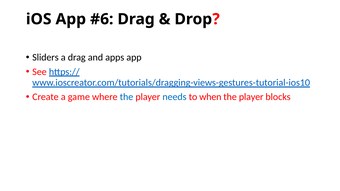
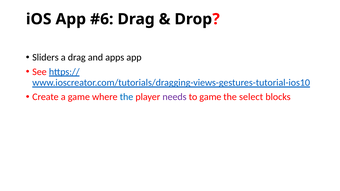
needs colour: blue -> purple
to when: when -> game
player at (251, 97): player -> select
